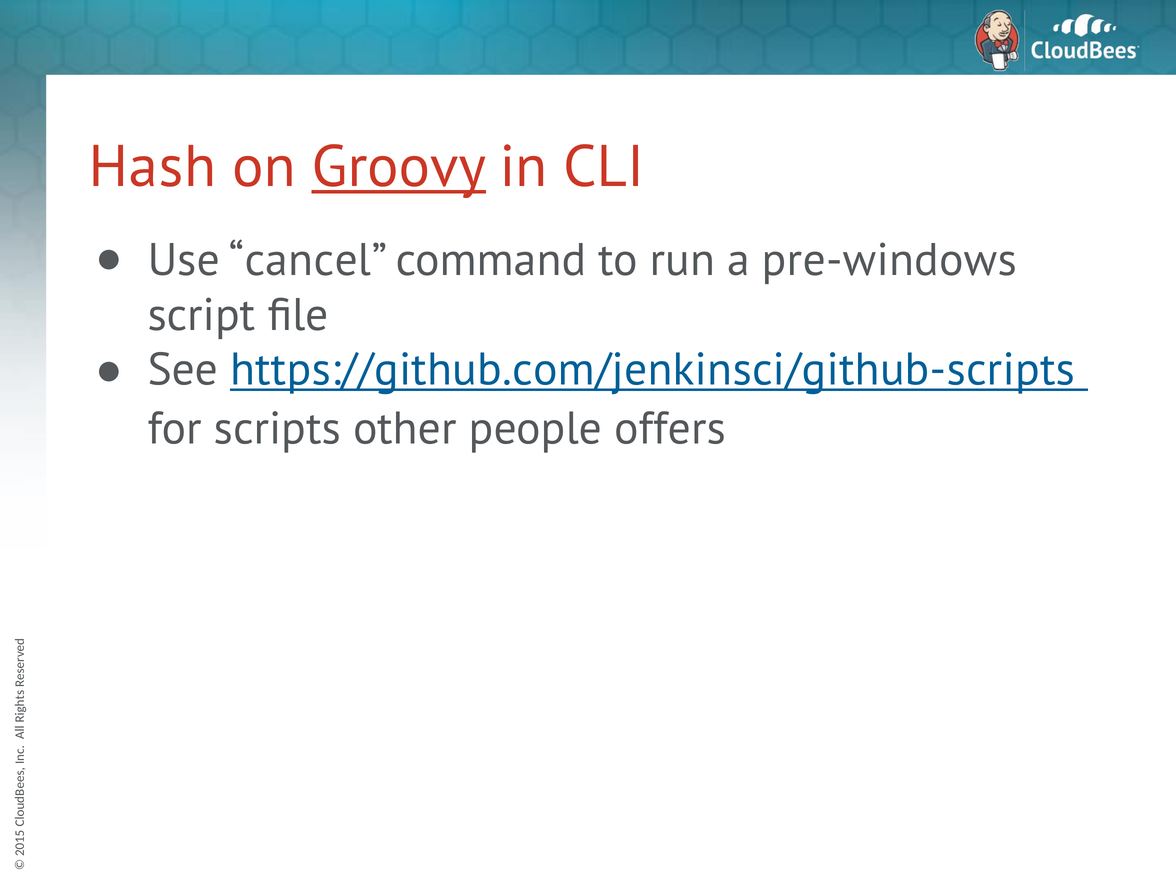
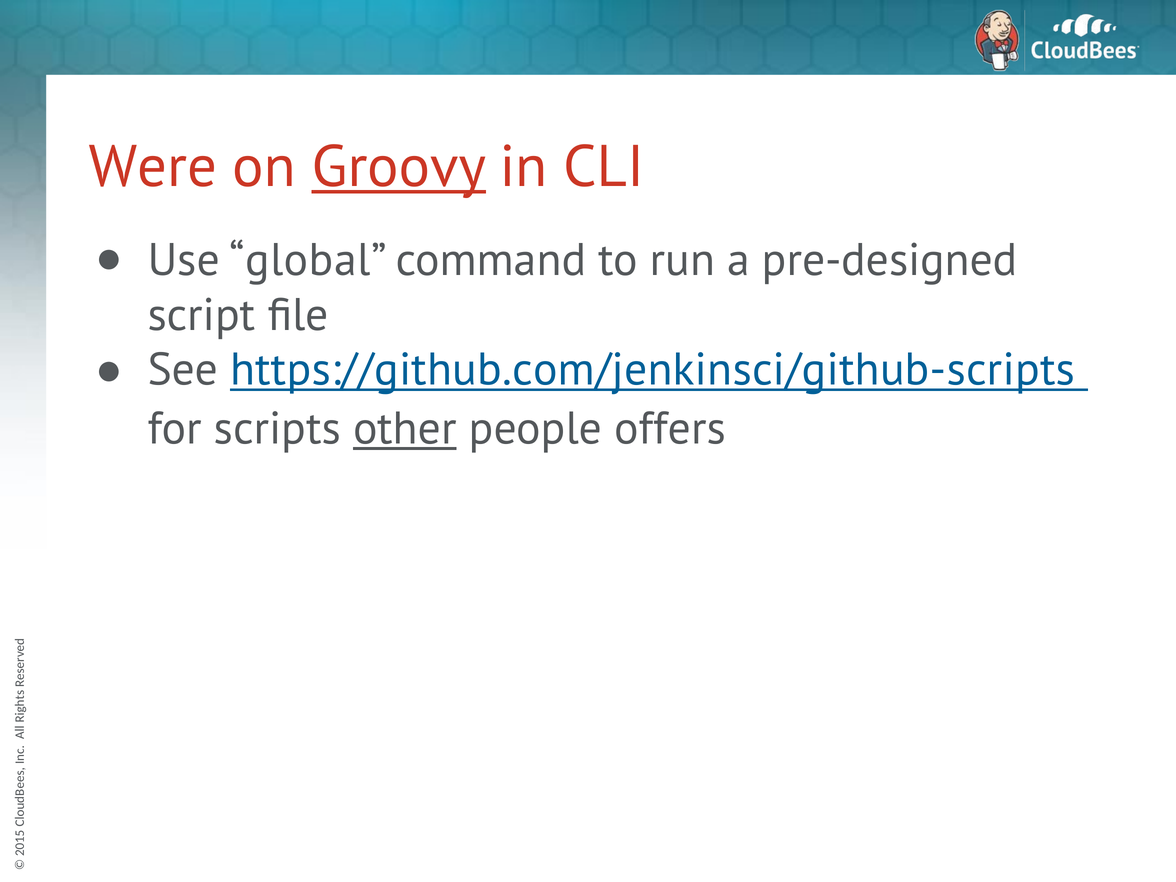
Hash: Hash -> Were
cancel: cancel -> global
pre-windows: pre-windows -> pre-designed
other underline: none -> present
